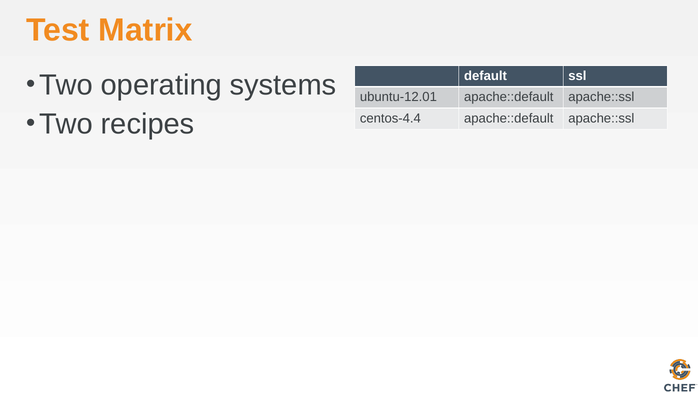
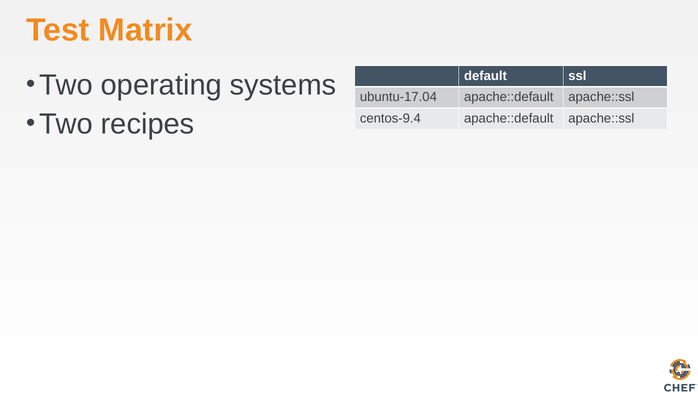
ubuntu-12.01: ubuntu-12.01 -> ubuntu-17.04
centos-4.4: centos-4.4 -> centos-9.4
